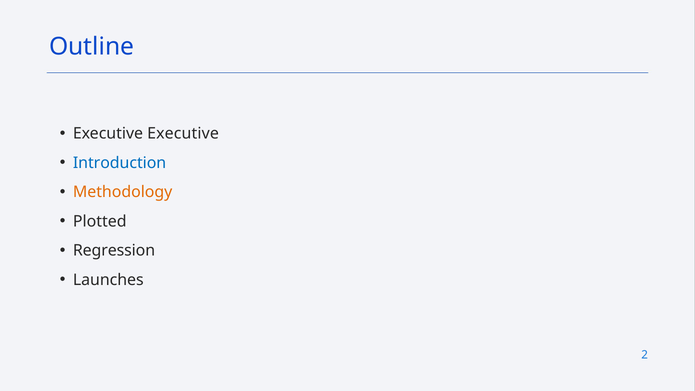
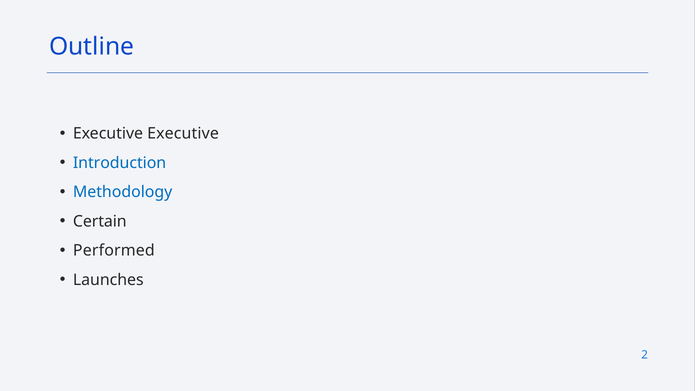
Methodology colour: orange -> blue
Plotted: Plotted -> Certain
Regression: Regression -> Performed
